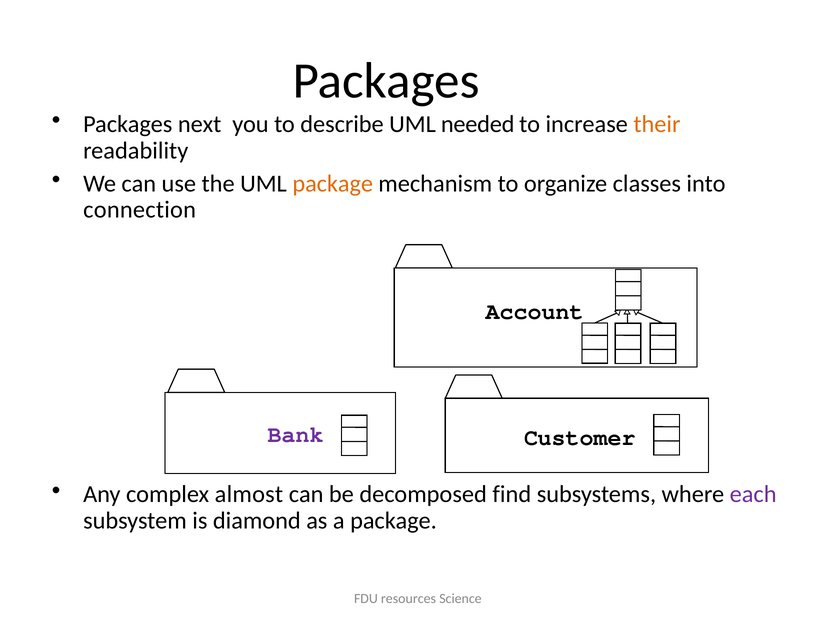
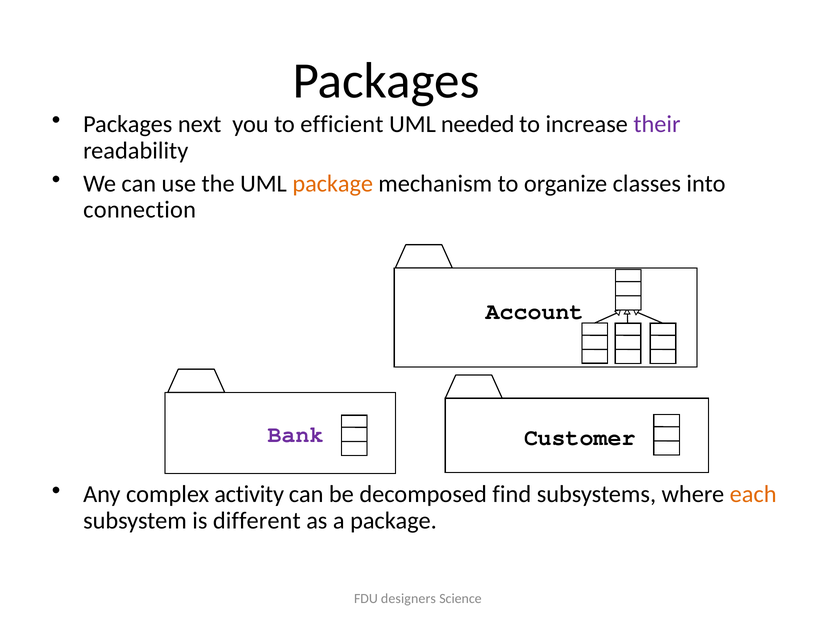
describe: describe -> efficient
their colour: orange -> purple
almost: almost -> activity
each colour: purple -> orange
diamond: diamond -> different
resources: resources -> designers
